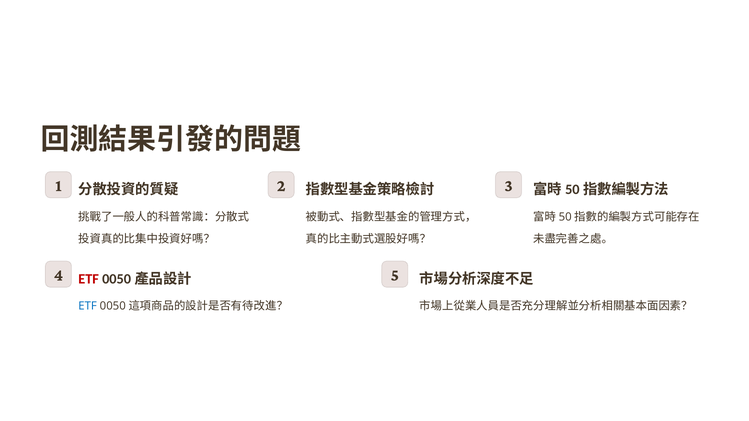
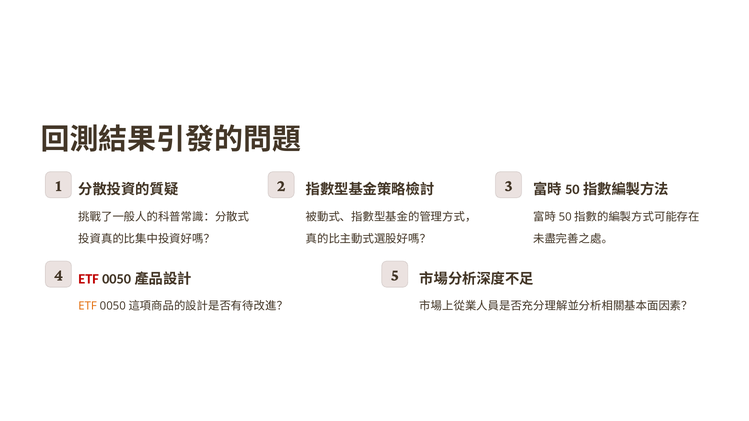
ETF at (88, 306) colour: blue -> orange
